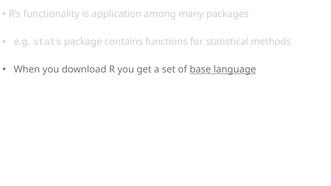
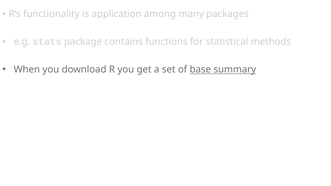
language: language -> summary
